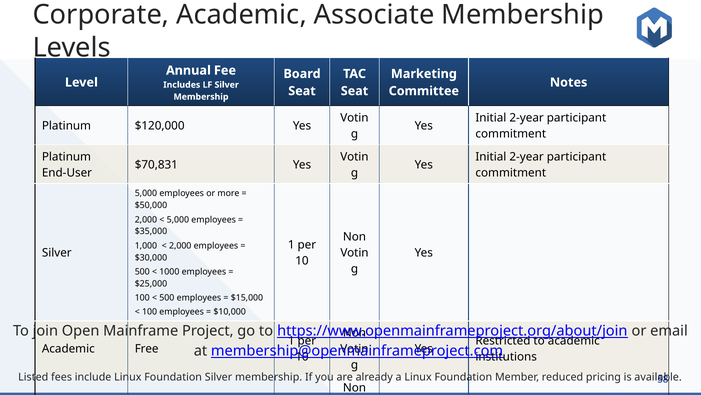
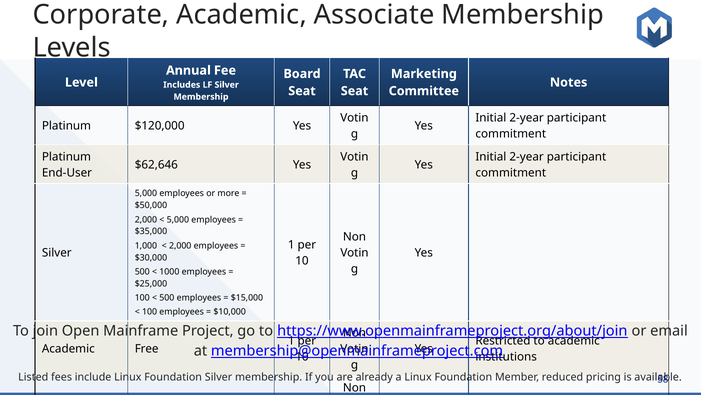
$70,831: $70,831 -> $62,646
